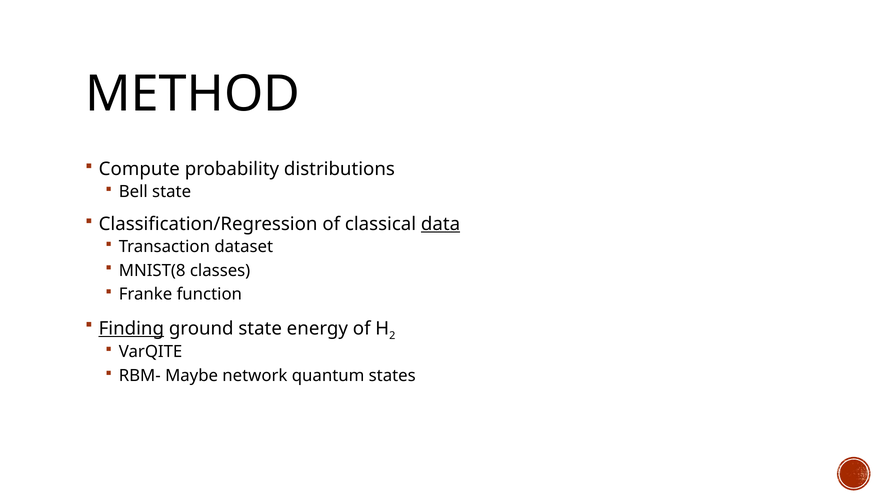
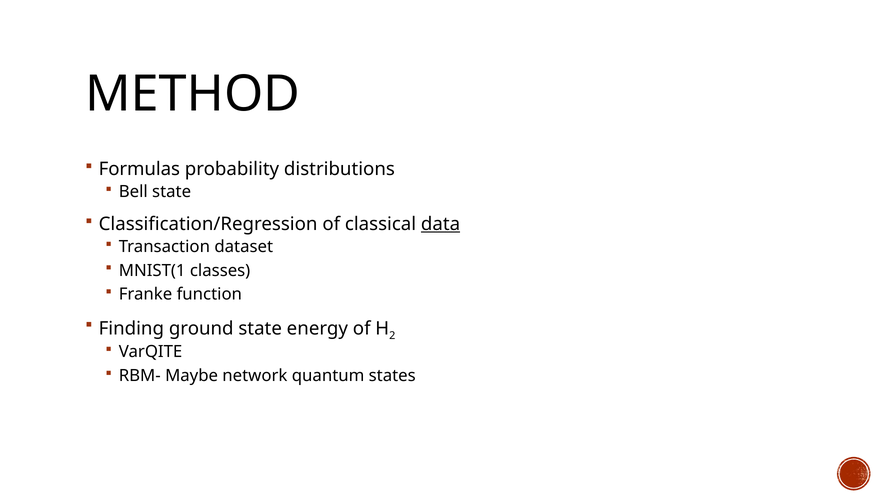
Compute: Compute -> Formulas
MNIST(8: MNIST(8 -> MNIST(1
Finding underline: present -> none
